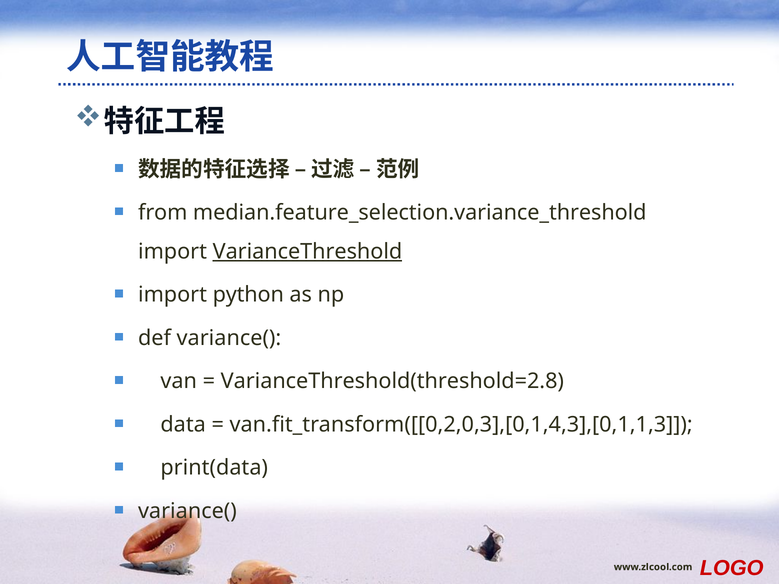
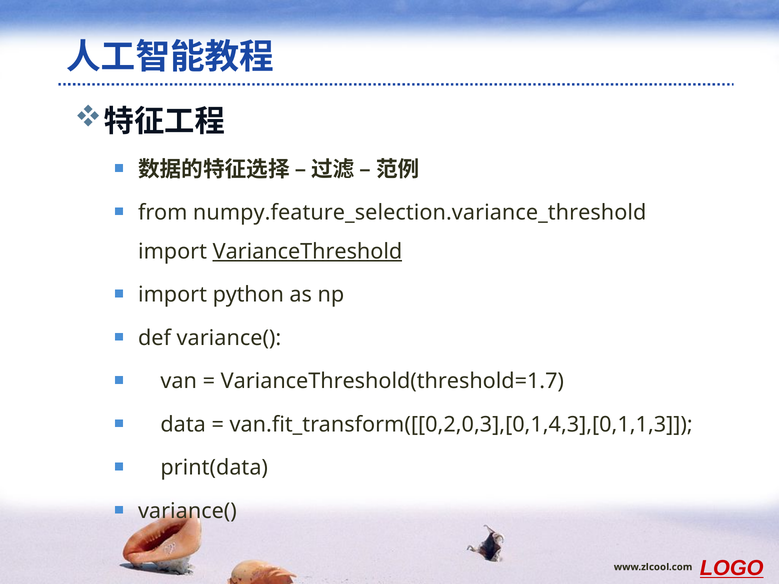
median.feature_selection.variance_threshold: median.feature_selection.variance_threshold -> numpy.feature_selection.variance_threshold
VarianceThreshold(threshold=2.8: VarianceThreshold(threshold=2.8 -> VarianceThreshold(threshold=1.7
LOGO underline: none -> present
